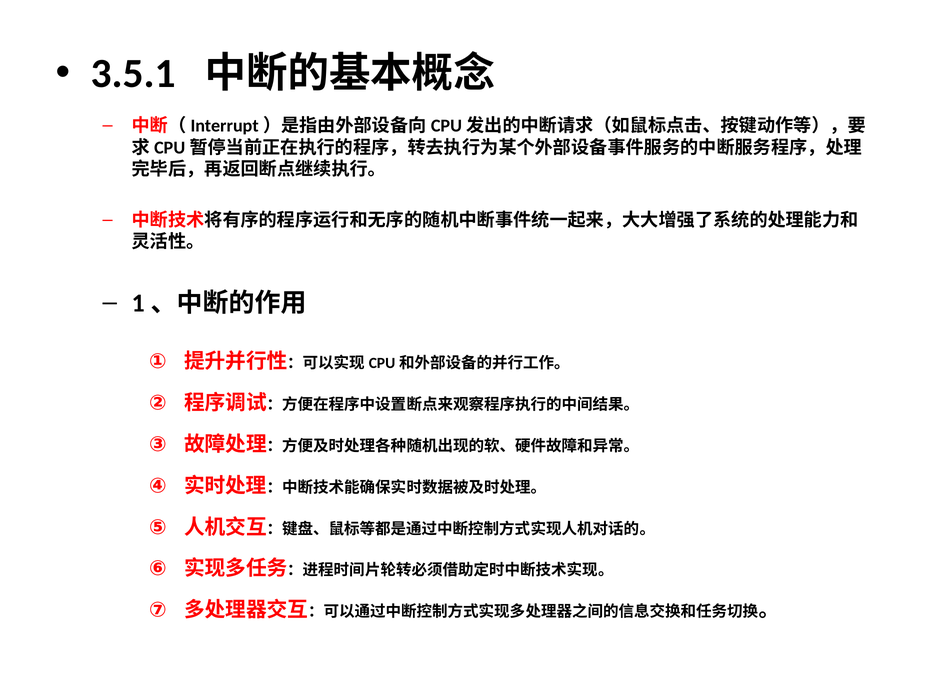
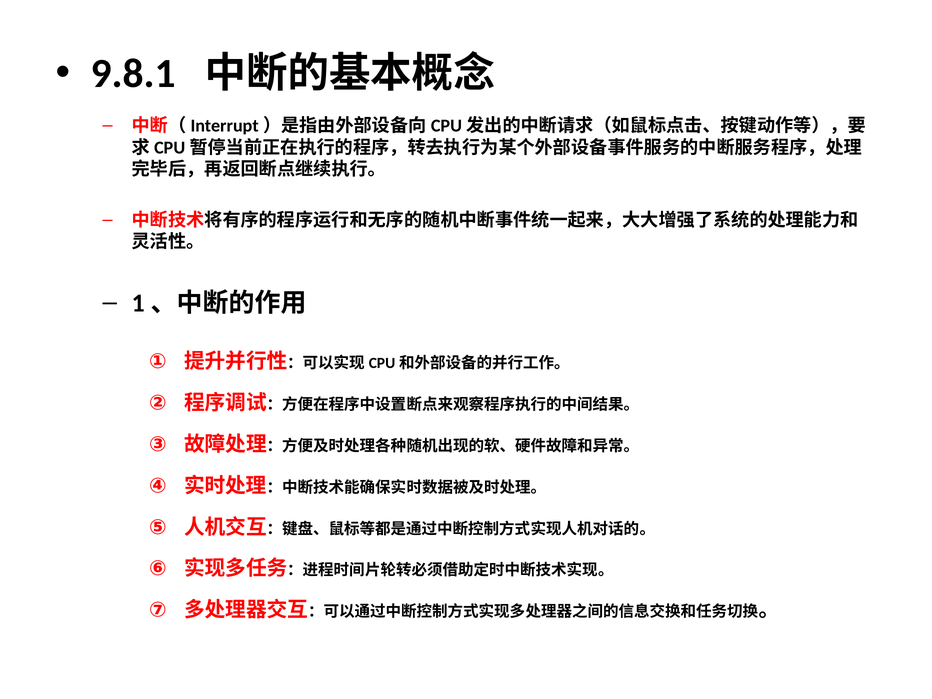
3.5.1: 3.5.1 -> 9.8.1
